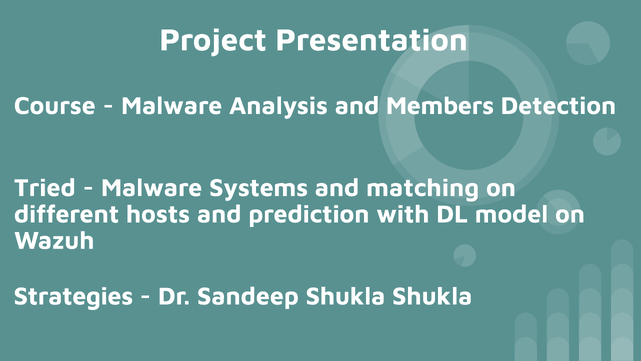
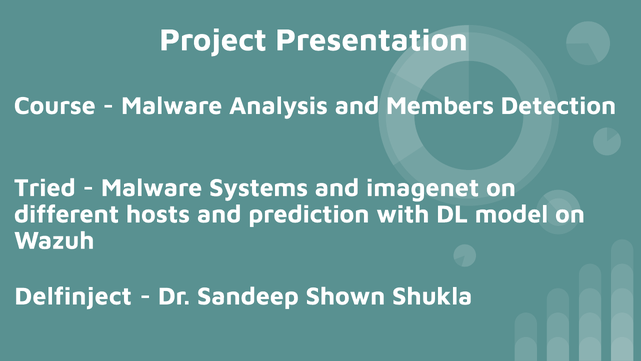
matching: matching -> imagenet
Strategies: Strategies -> Delfinject
Sandeep Shukla: Shukla -> Shown
